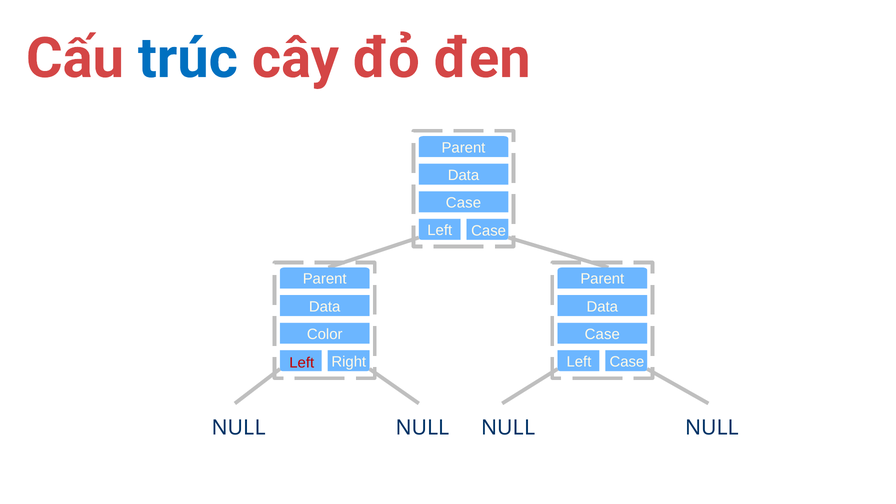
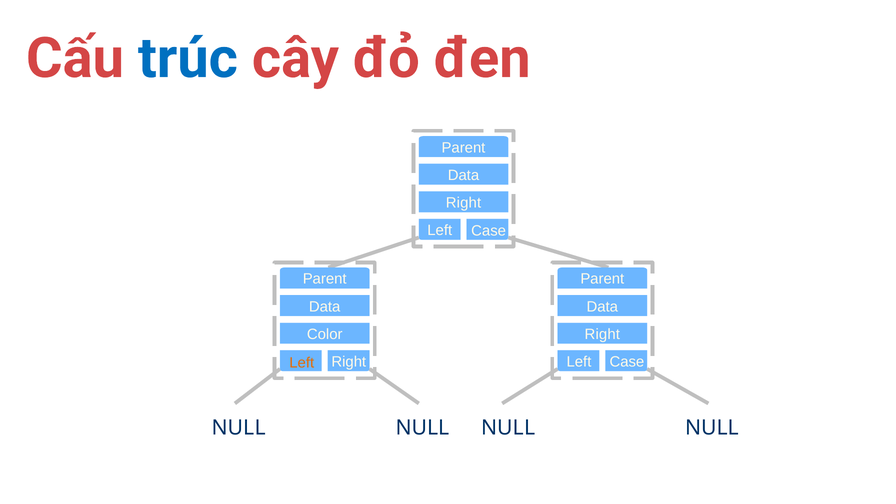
Case at (463, 203): Case -> Right
Case at (602, 334): Case -> Right
Left at (302, 363) colour: red -> orange
